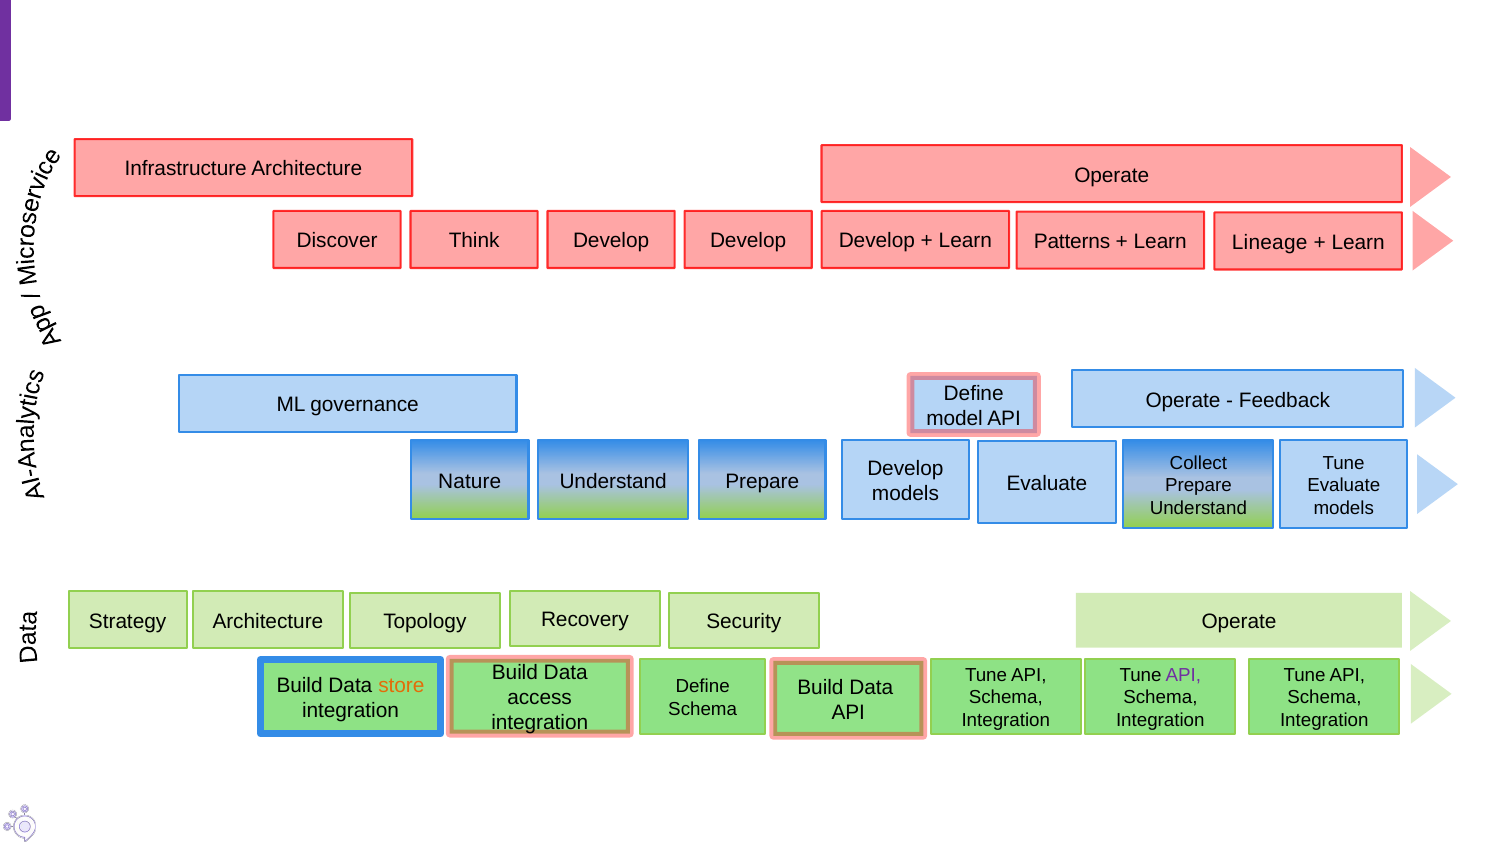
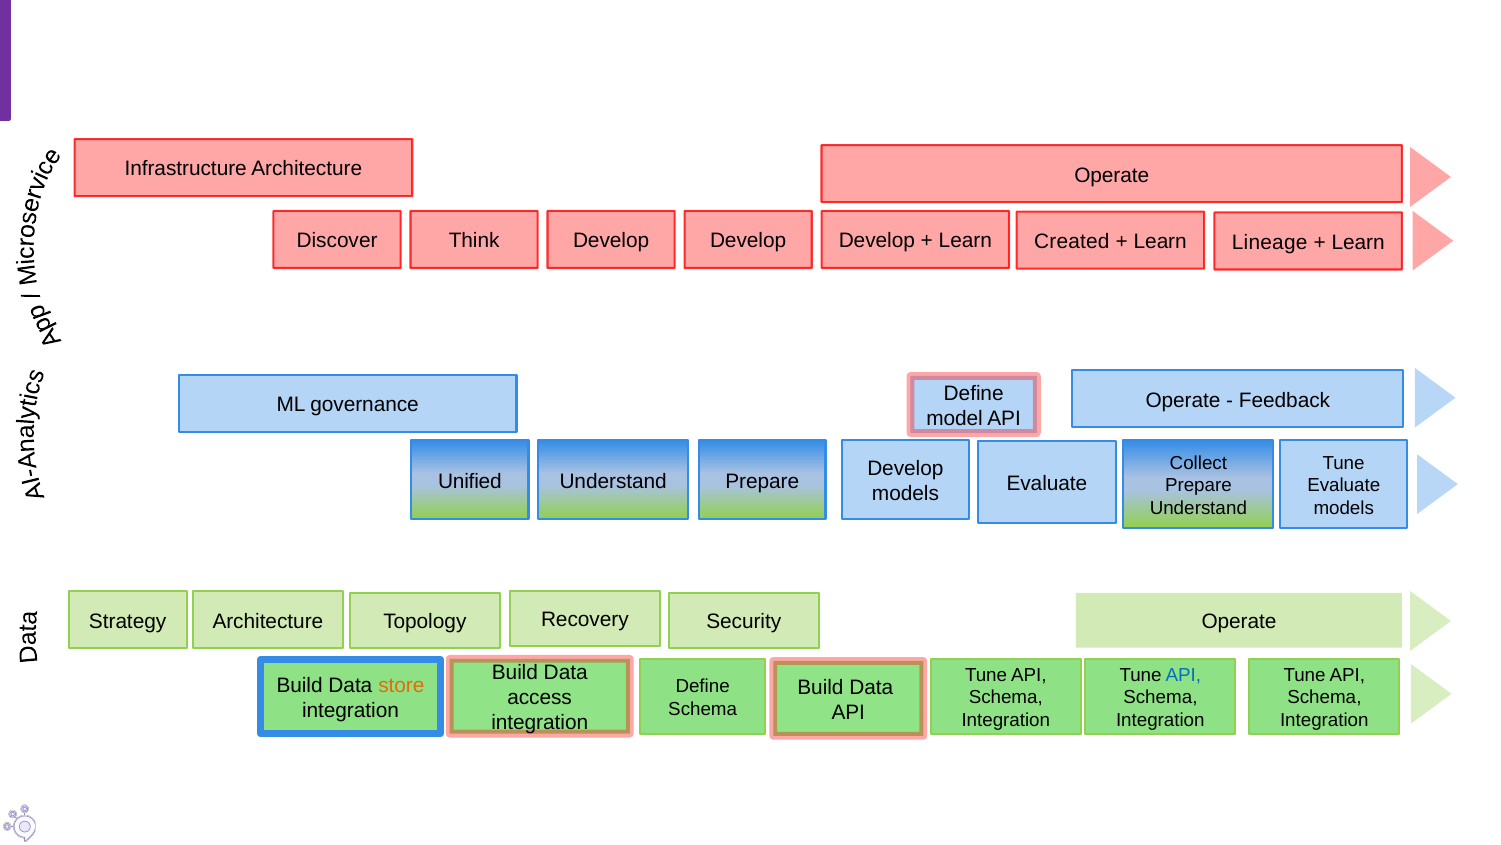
Patterns: Patterns -> Created
Nature: Nature -> Unified
API at (1183, 674) colour: purple -> blue
